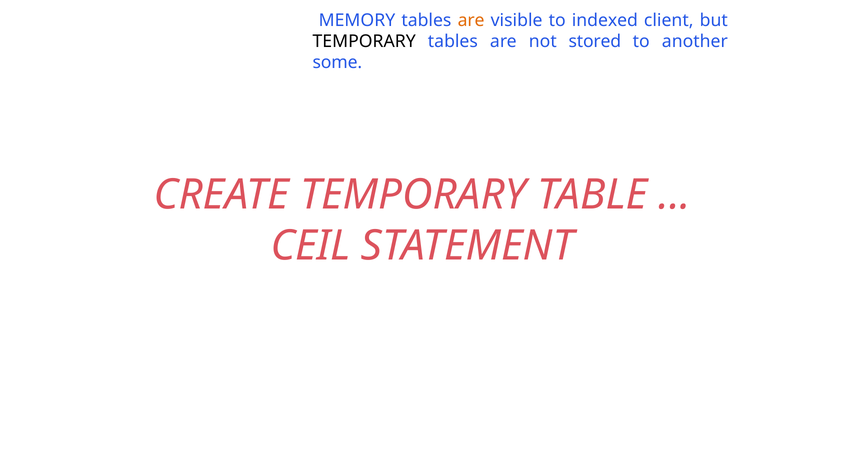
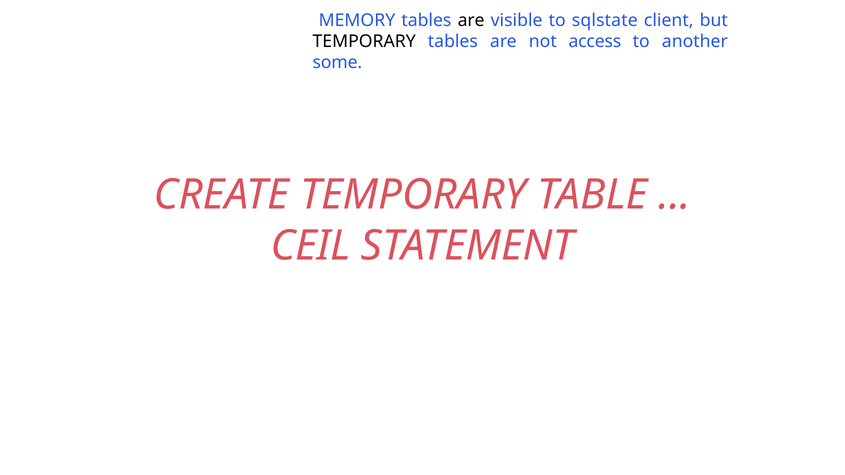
are at (471, 20) colour: orange -> black
indexed: indexed -> sqlstate
stored: stored -> access
